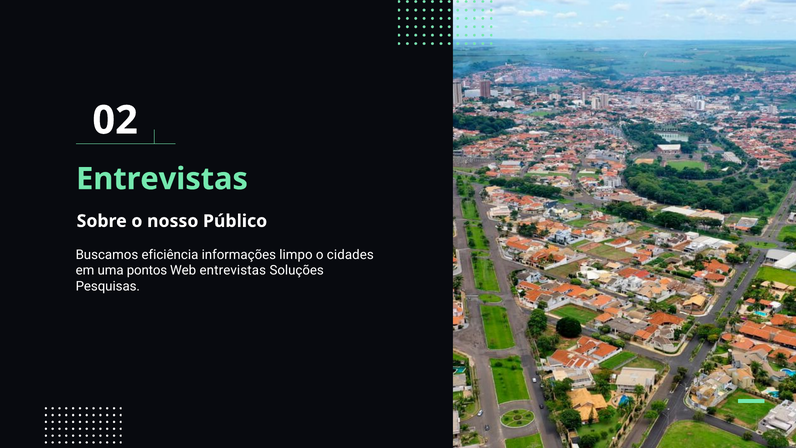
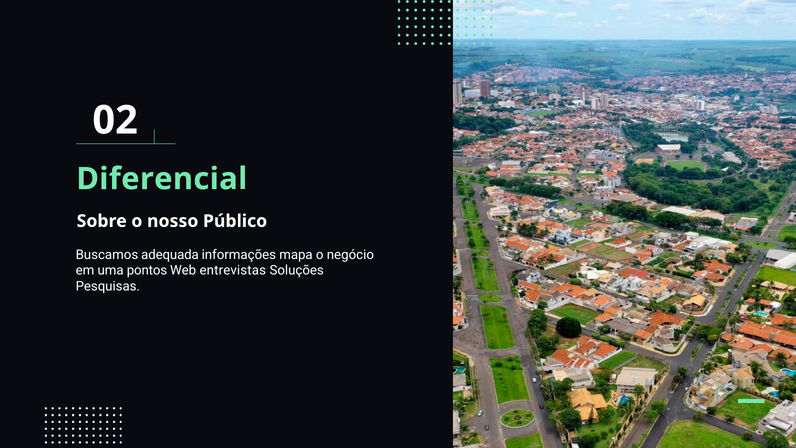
Entrevistas at (162, 179): Entrevistas -> Diferencial
eficiência: eficiência -> adequada
limpo: limpo -> mapa
cidades: cidades -> negócio
